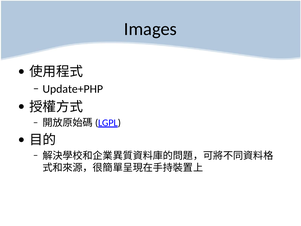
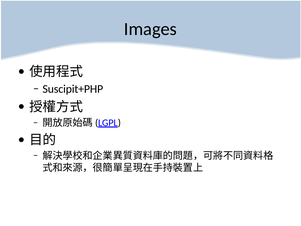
Update+PHP: Update+PHP -> Suscipit+PHP
